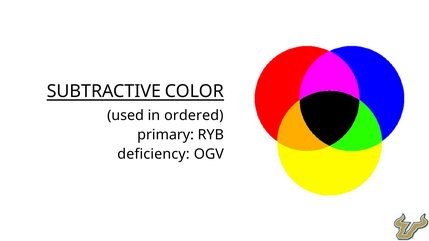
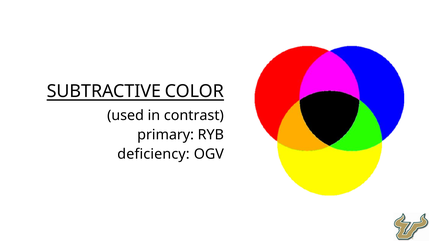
ordered: ordered -> contrast
